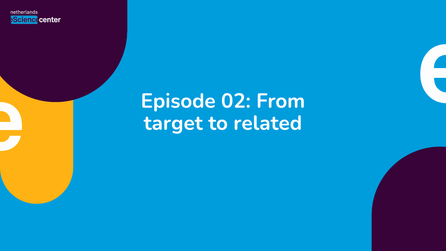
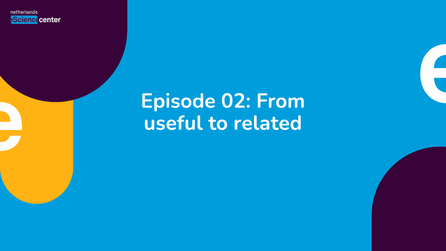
target: target -> useful
